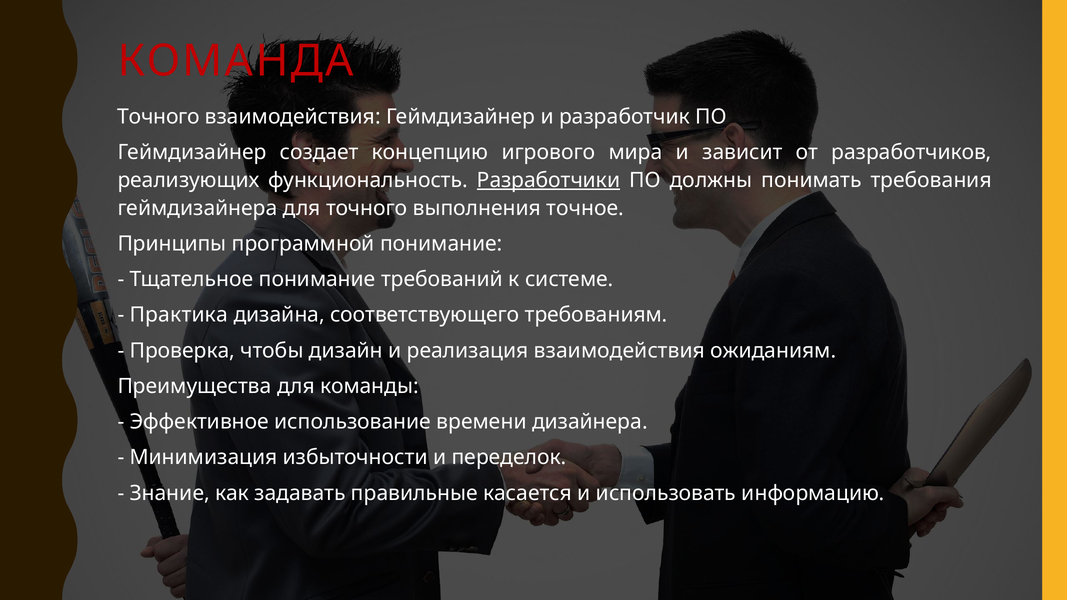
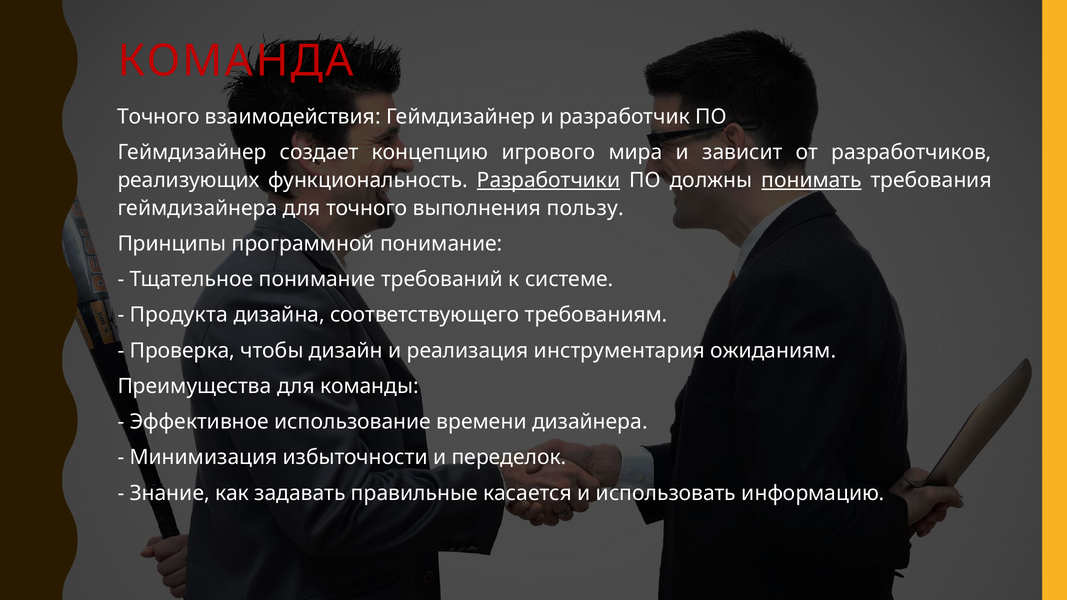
понимать underline: none -> present
точное: точное -> пользу
Практика: Практика -> Продукта
реализация взаимодействия: взаимодействия -> инструментария
